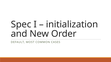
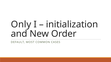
Spec: Spec -> Only
